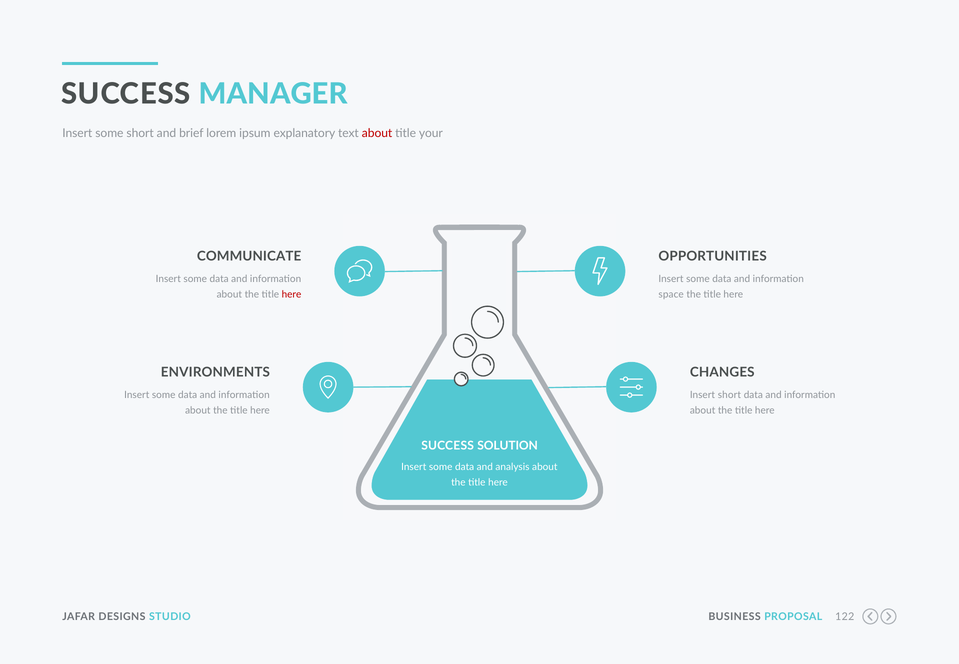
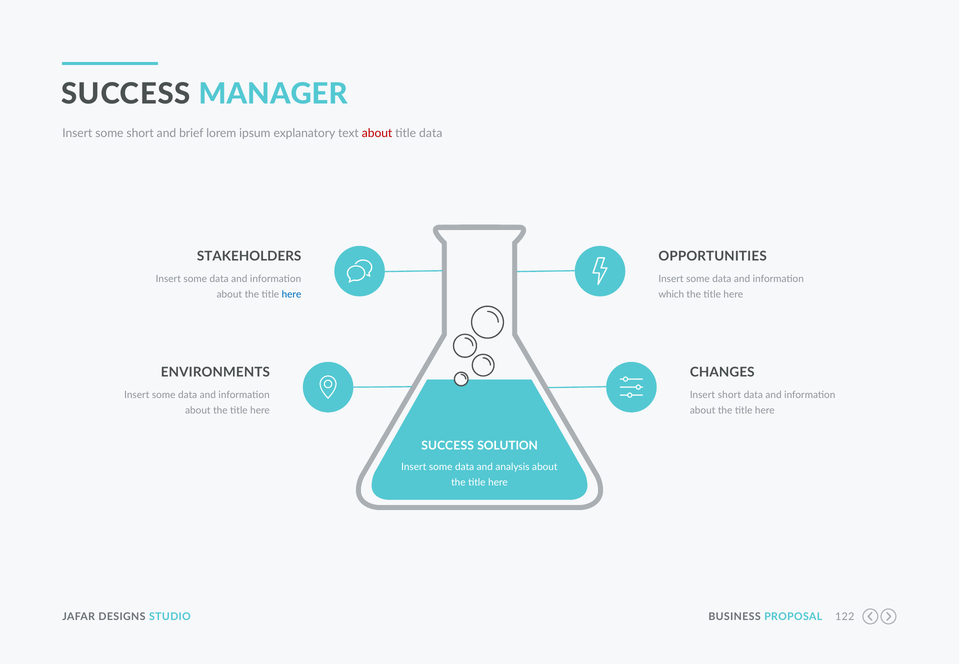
title your: your -> data
COMMUNICATE: COMMUNICATE -> STAKEHOLDERS
here at (291, 294) colour: red -> blue
space: space -> which
